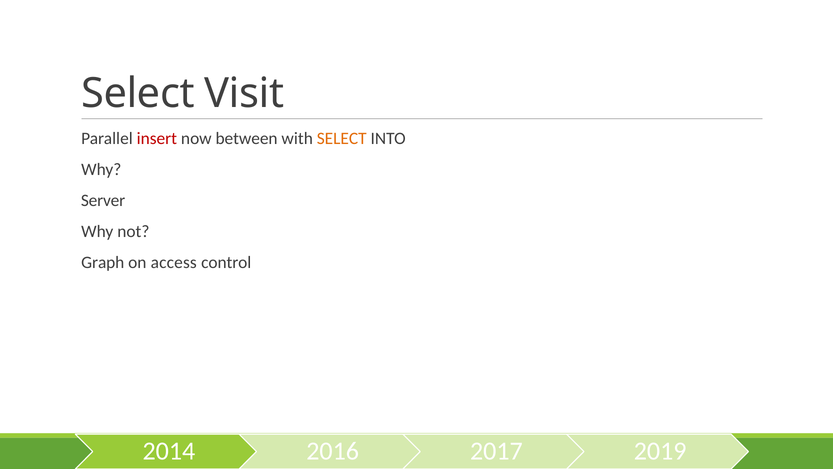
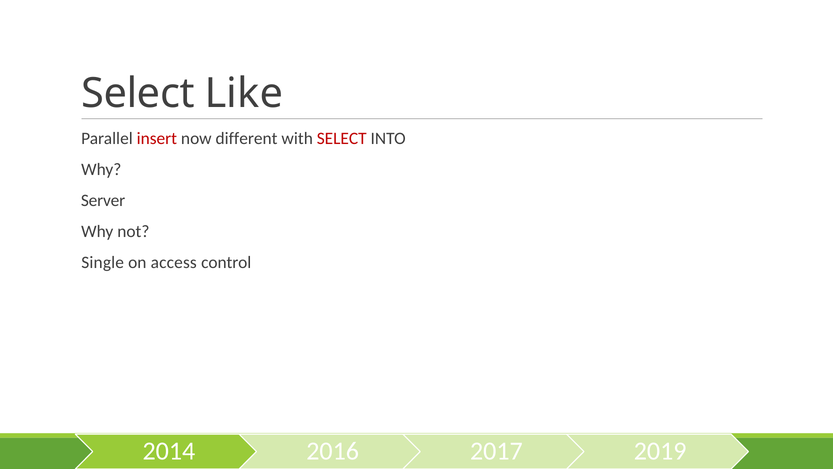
Visit: Visit -> Like
between: between -> different
SELECT at (342, 139) colour: orange -> red
Graph: Graph -> Single
